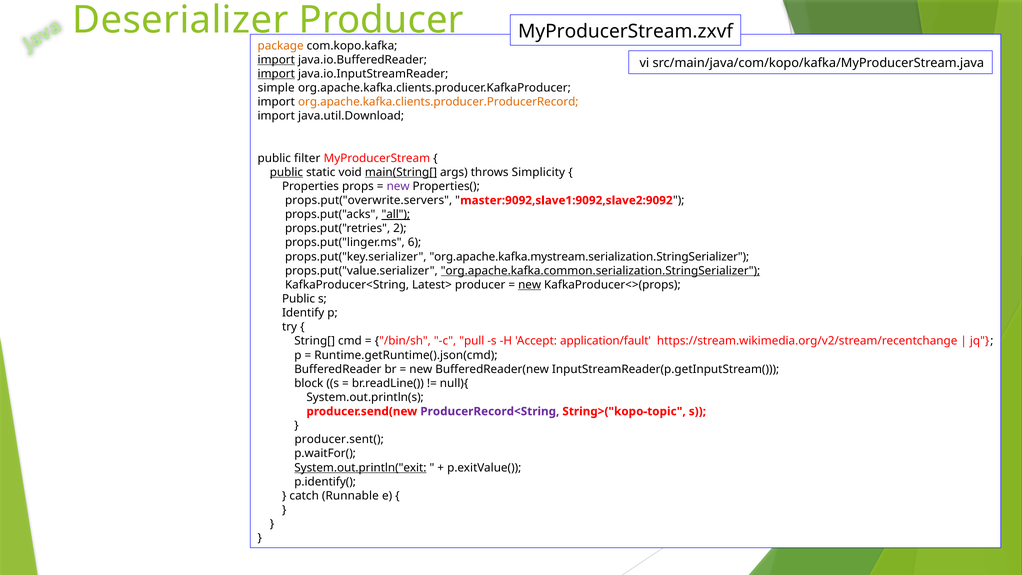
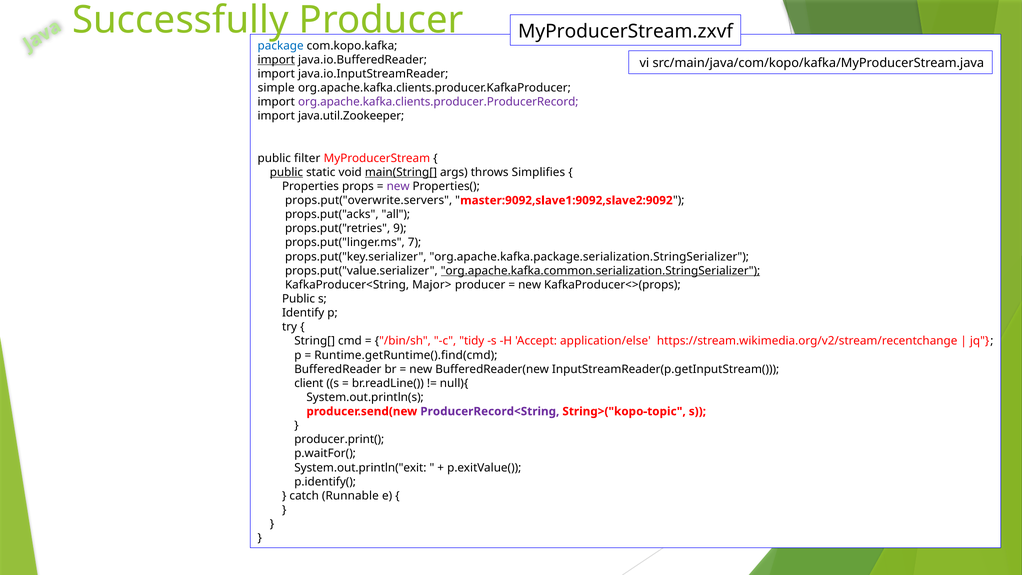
Deserializer: Deserializer -> Successfully
package colour: orange -> blue
import at (276, 74) underline: present -> none
org.apache.kafka.clients.producer.ProducerRecord colour: orange -> purple
java.util.Download: java.util.Download -> java.util.Zookeeper
Simplicity: Simplicity -> Simplifies
all underline: present -> none
2: 2 -> 9
6: 6 -> 7
org.apache.kafka.mystream.serialization.StringSerializer: org.apache.kafka.mystream.serialization.StringSerializer -> org.apache.kafka.package.serialization.StringSerializer
Latest>: Latest> -> Major>
new at (530, 285) underline: present -> none
pull: pull -> tidy
application/fault: application/fault -> application/else
Runtime.getRuntime().json(cmd: Runtime.getRuntime().json(cmd -> Runtime.getRuntime().find(cmd
block: block -> client
producer.sent(: producer.sent( -> producer.print(
System.out.println("exit underline: present -> none
